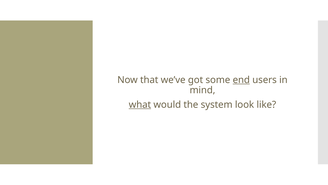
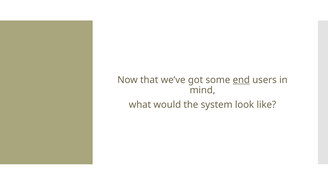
what underline: present -> none
